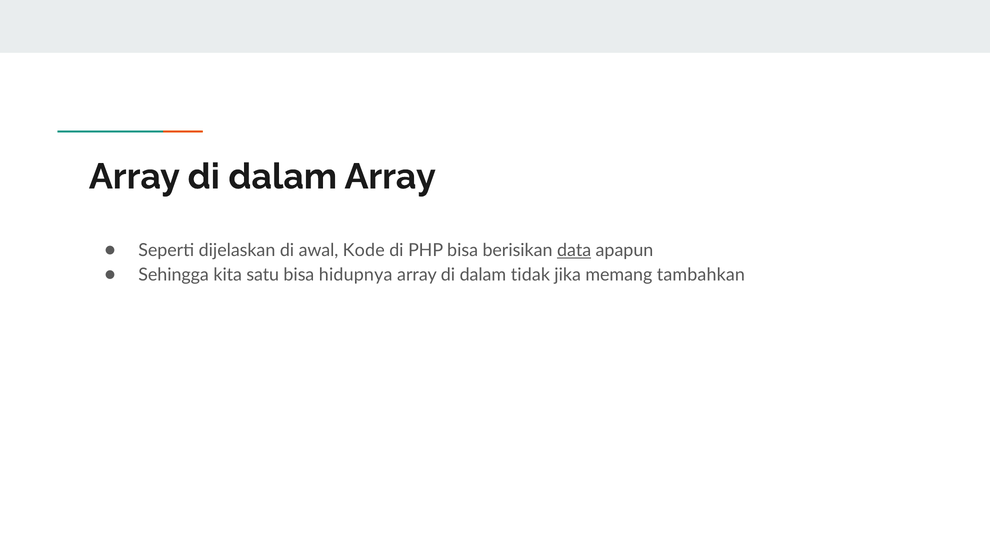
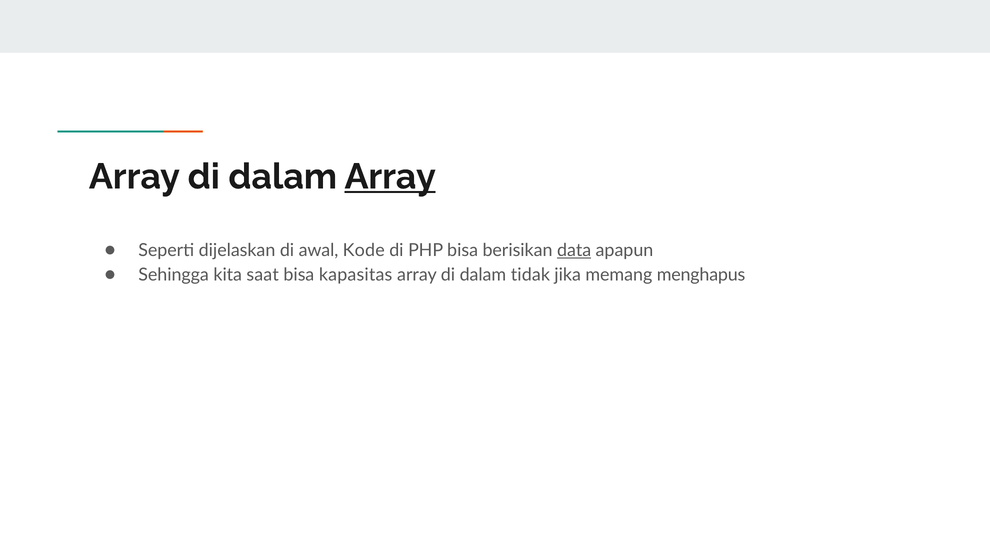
Array at (390, 177) underline: none -> present
satu: satu -> saat
hidupnya: hidupnya -> kapasitas
tambahkan: tambahkan -> menghapus
